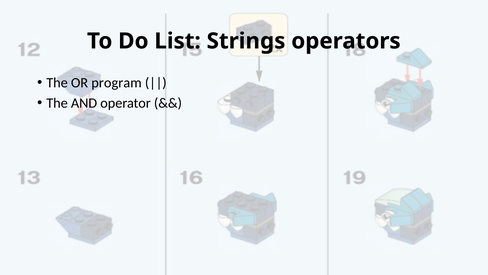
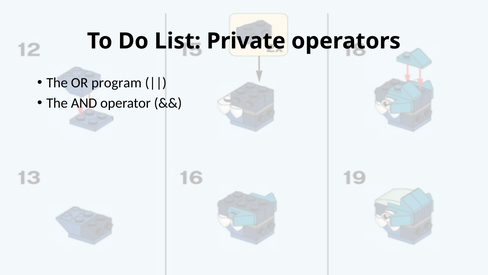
Strings: Strings -> Private
